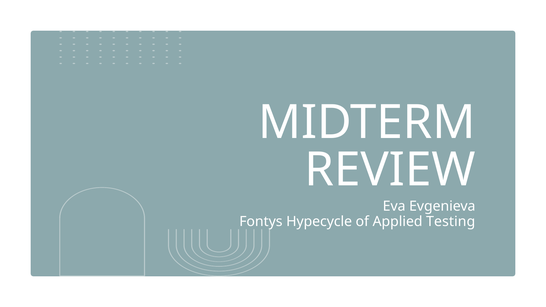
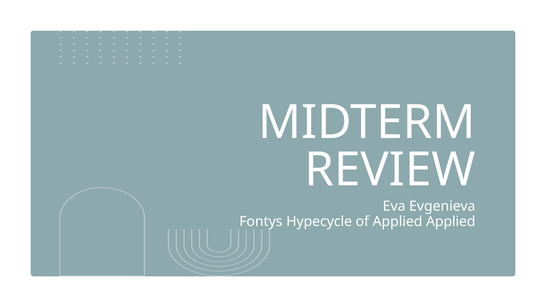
Applied Testing: Testing -> Applied
